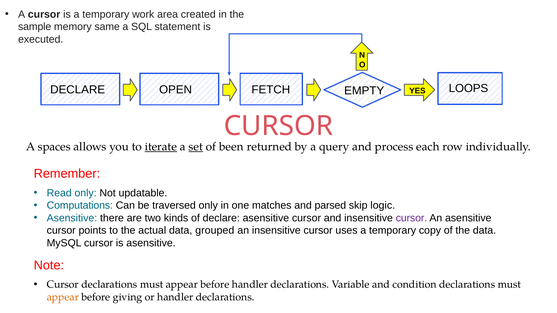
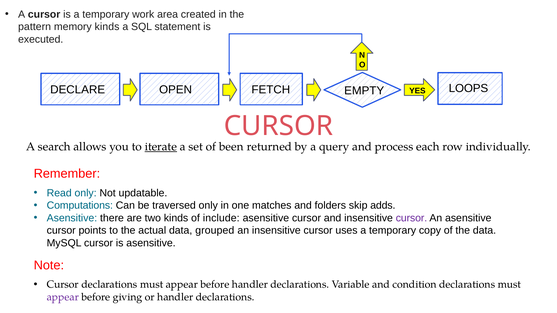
sample: sample -> pattern
memory same: same -> kinds
spaces: spaces -> search
set underline: present -> none
parsed: parsed -> folders
logic: logic -> adds
of declare: declare -> include
appear at (63, 297) colour: orange -> purple
